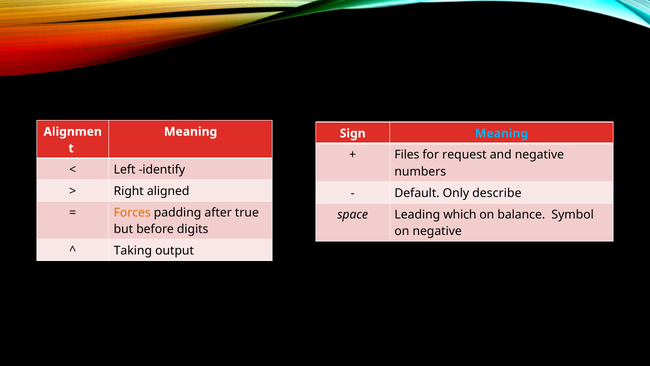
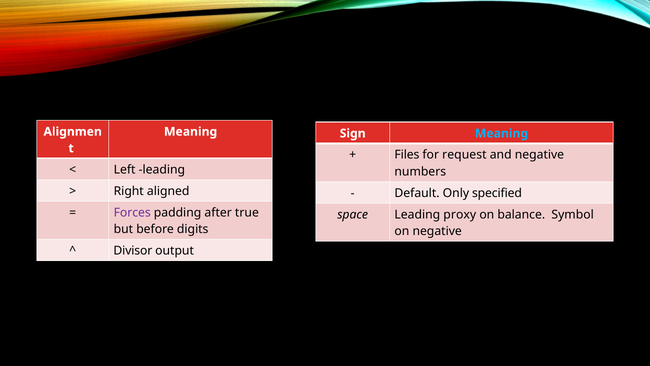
Left identify: identify -> leading
describe: describe -> specified
Forces colour: orange -> purple
which: which -> proxy
Taking: Taking -> Divisor
